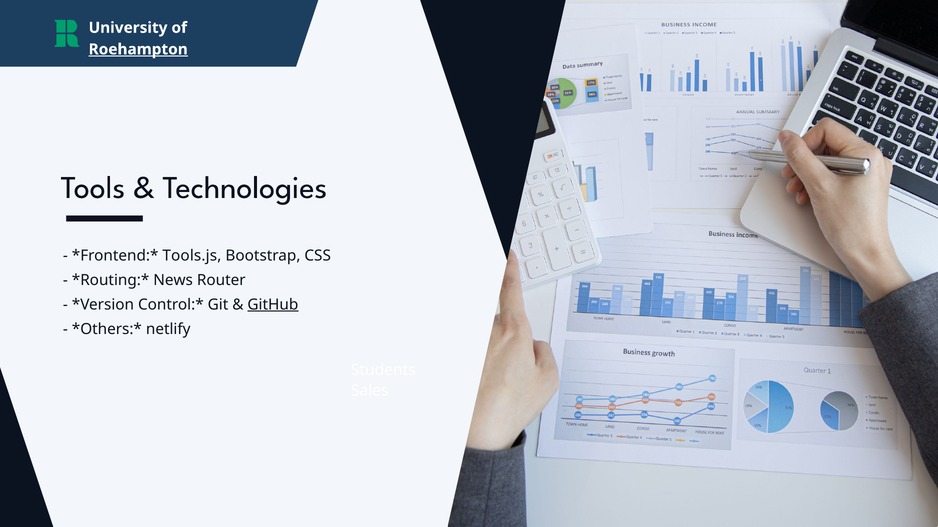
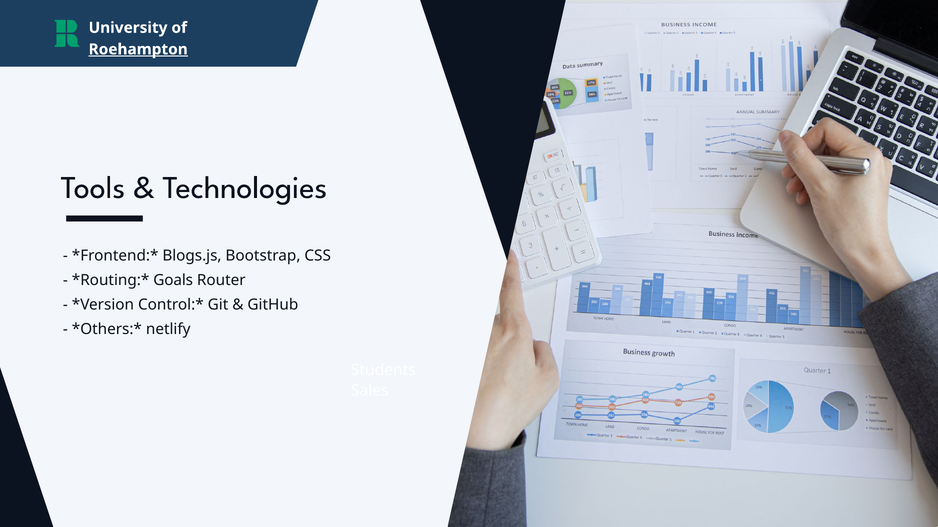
Tools.js: Tools.js -> Blogs.js
News: News -> Goals
GitHub underline: present -> none
